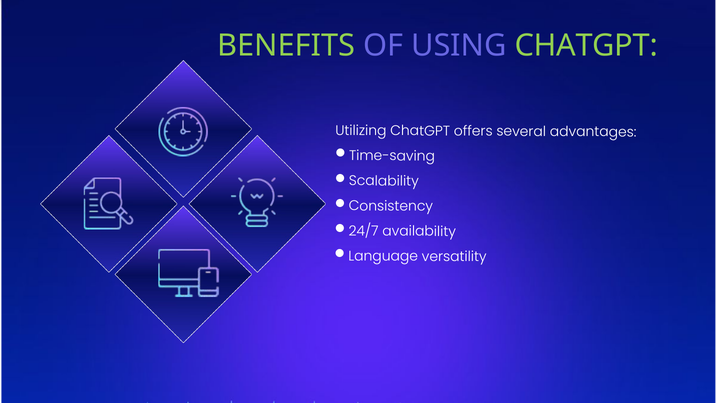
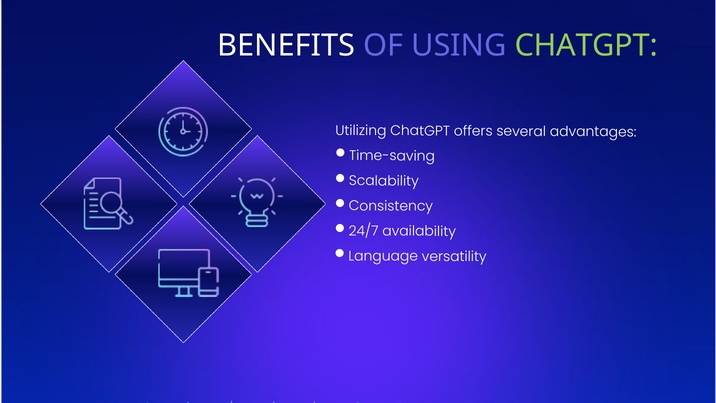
BENEFITS colour: light green -> white
